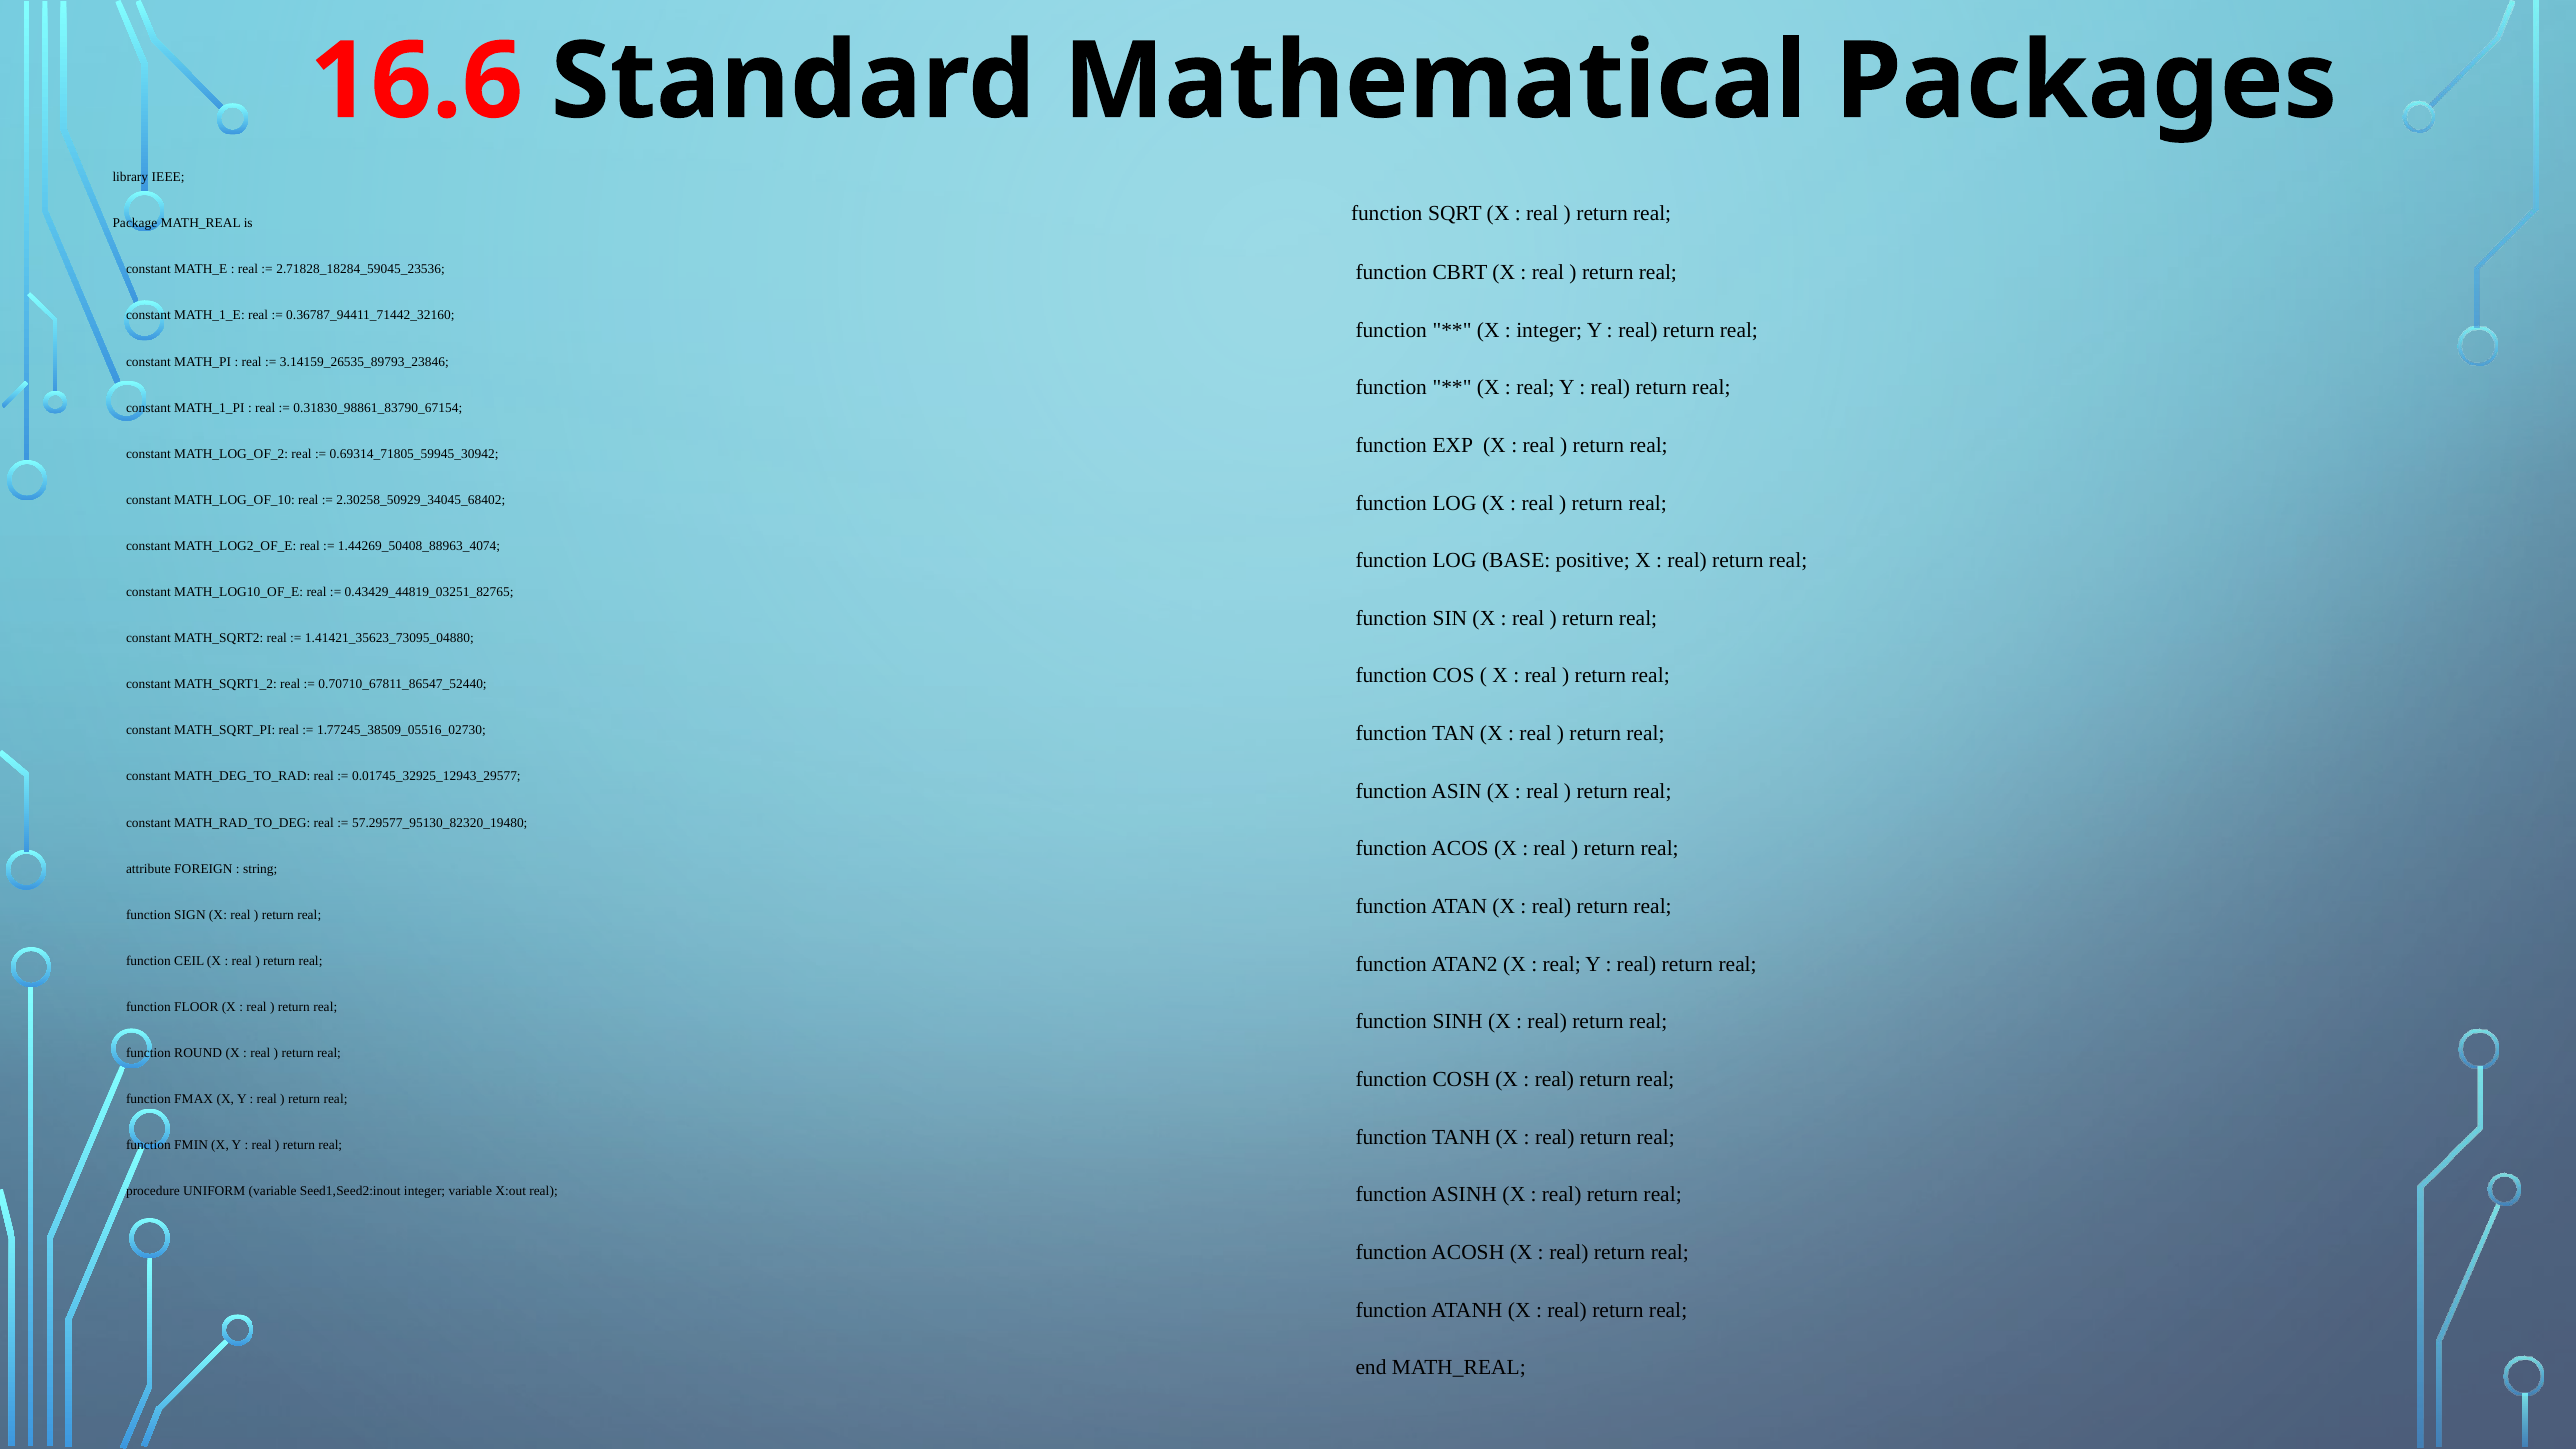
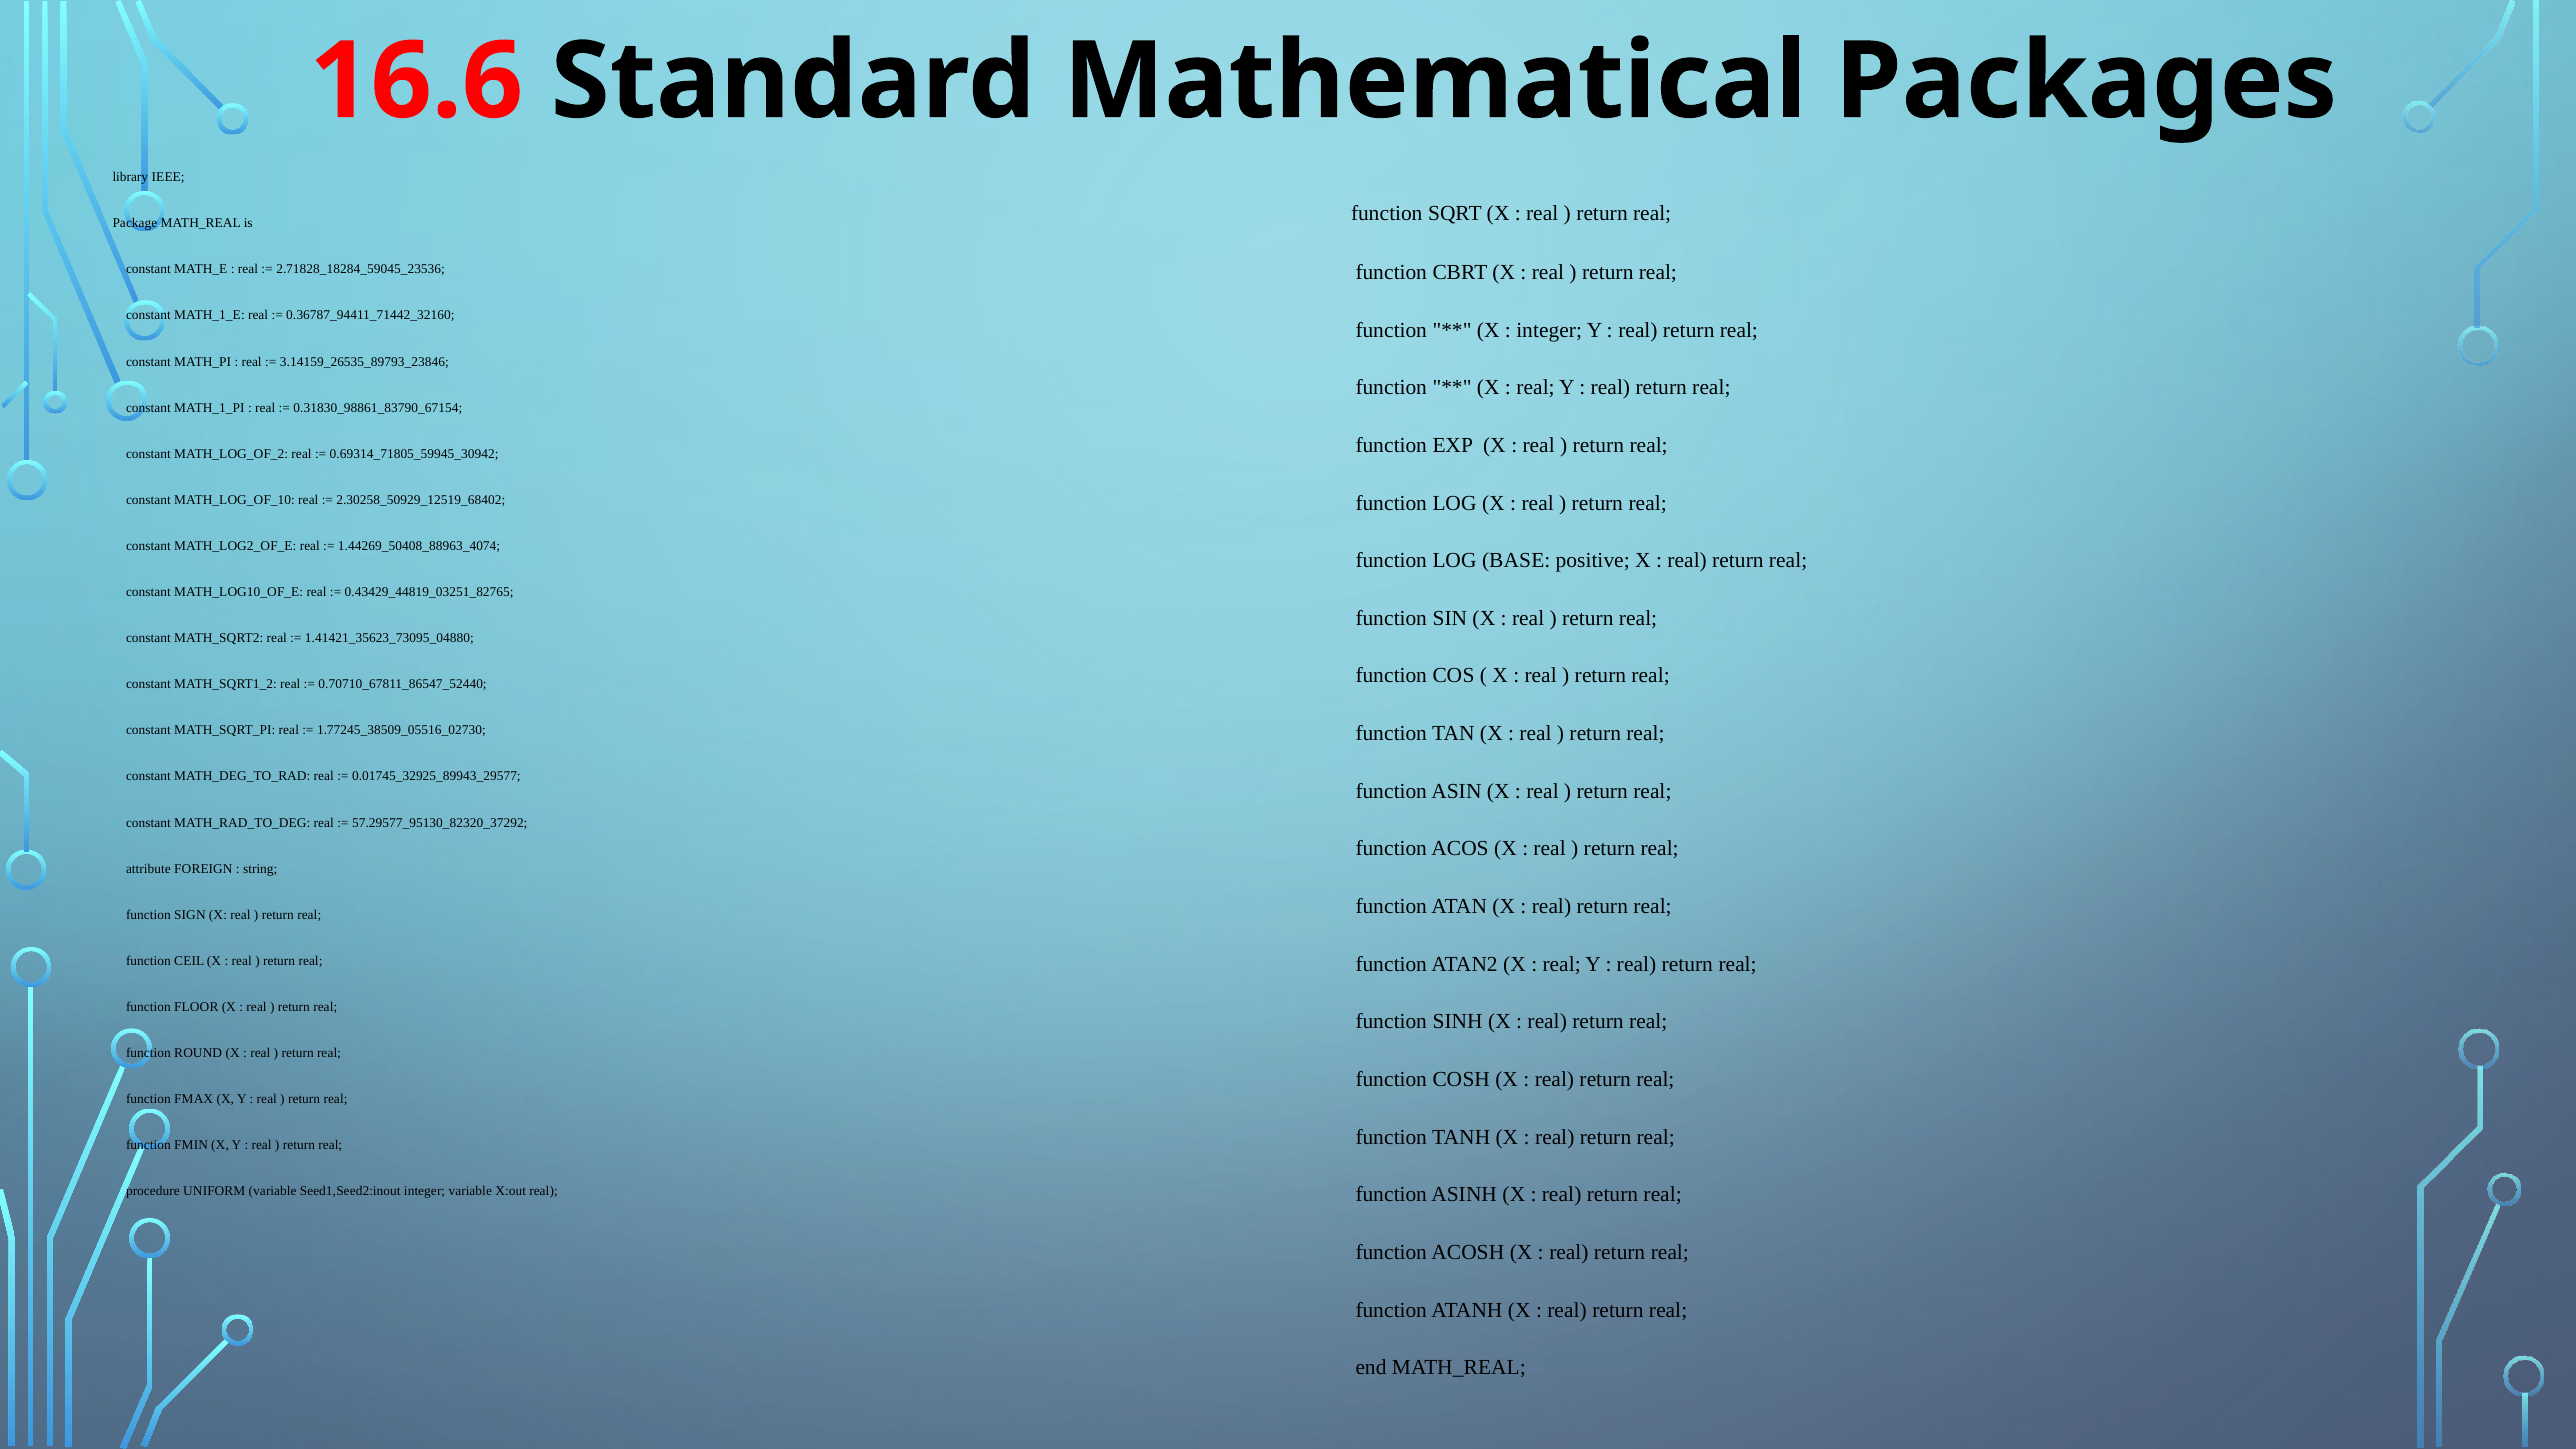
2.30258_50929_34045_68402: 2.30258_50929_34045_68402 -> 2.30258_50929_12519_68402
0.01745_32925_12943_29577: 0.01745_32925_12943_29577 -> 0.01745_32925_89943_29577
57.29577_95130_82320_19480: 57.29577_95130_82320_19480 -> 57.29577_95130_82320_37292
